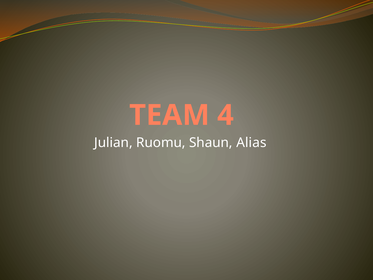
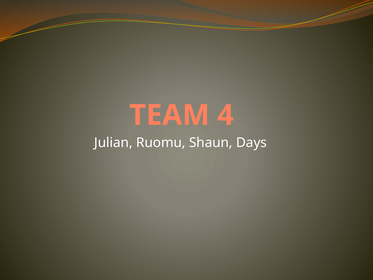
Alias: Alias -> Days
